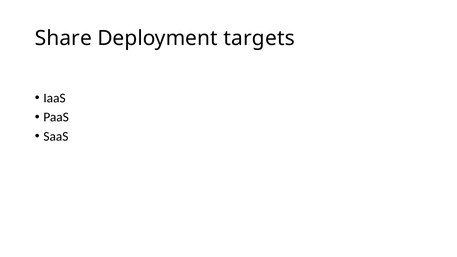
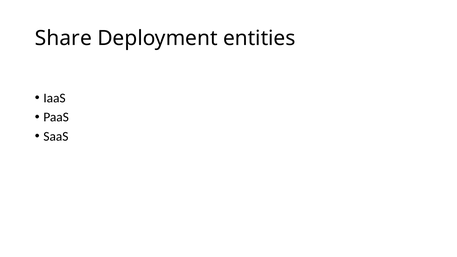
targets: targets -> entities
